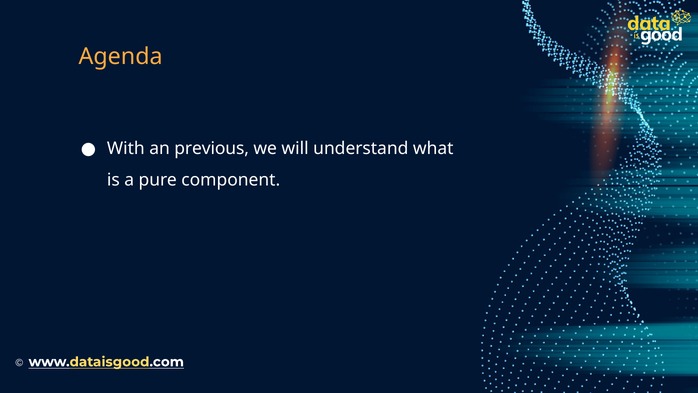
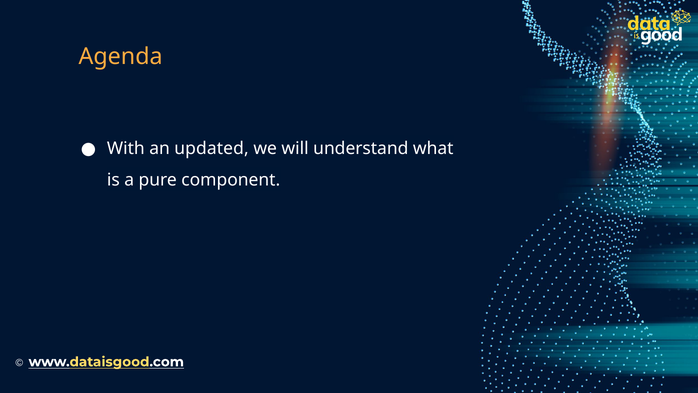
previous: previous -> updated
